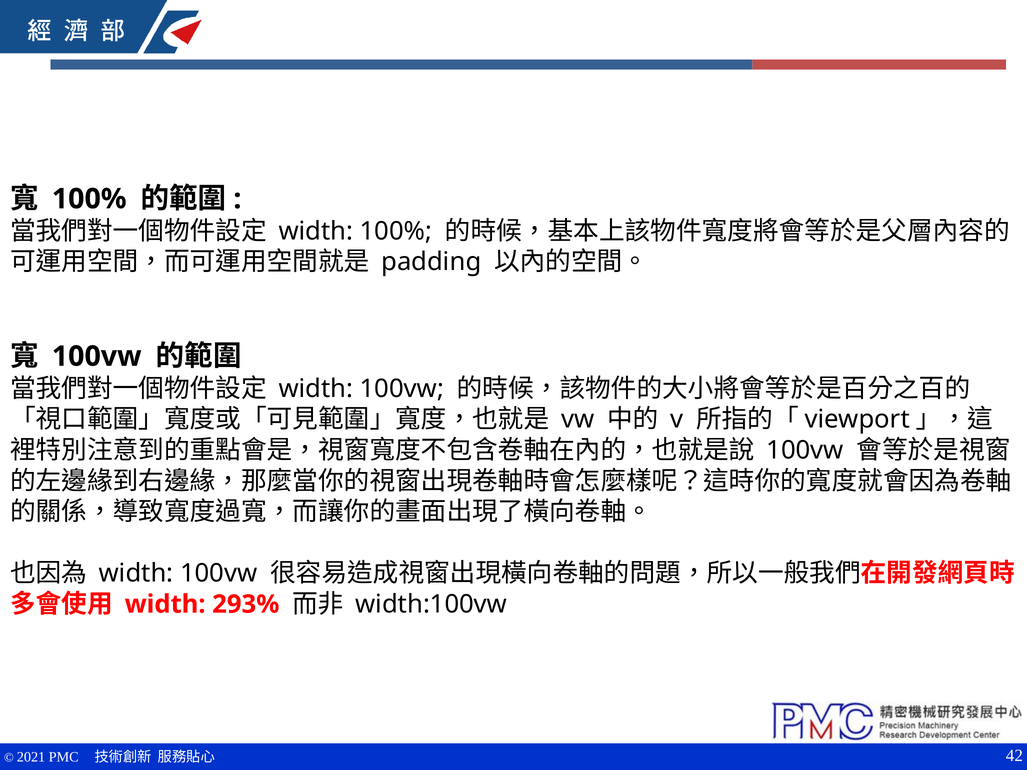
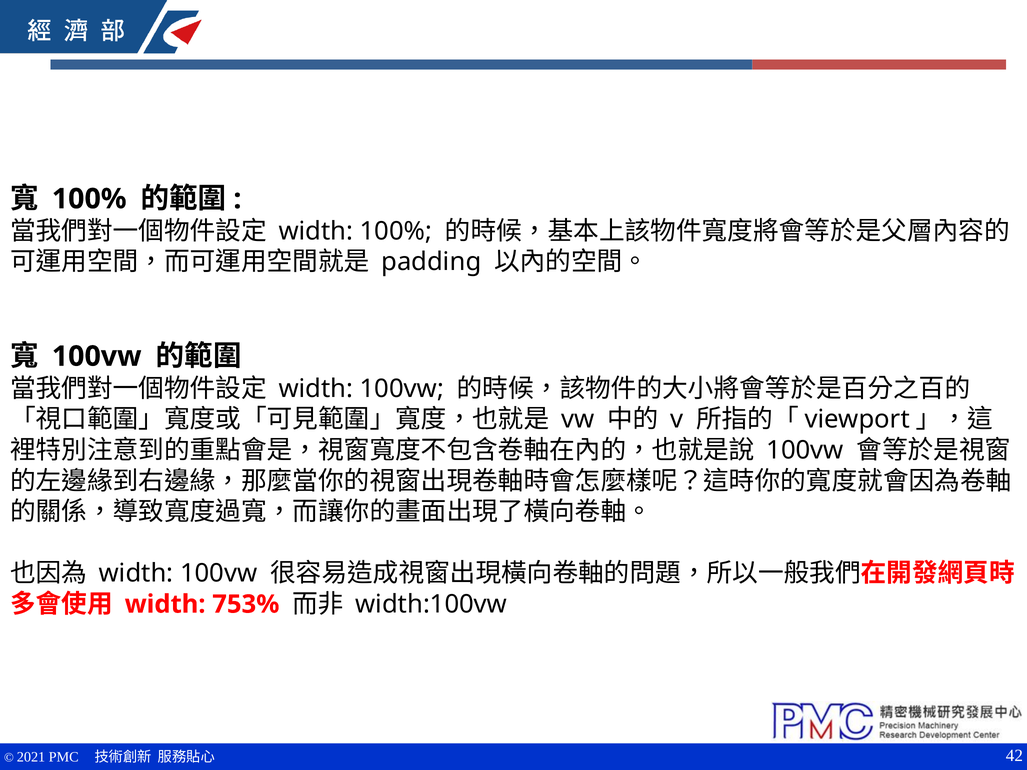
293%: 293% -> 753%
